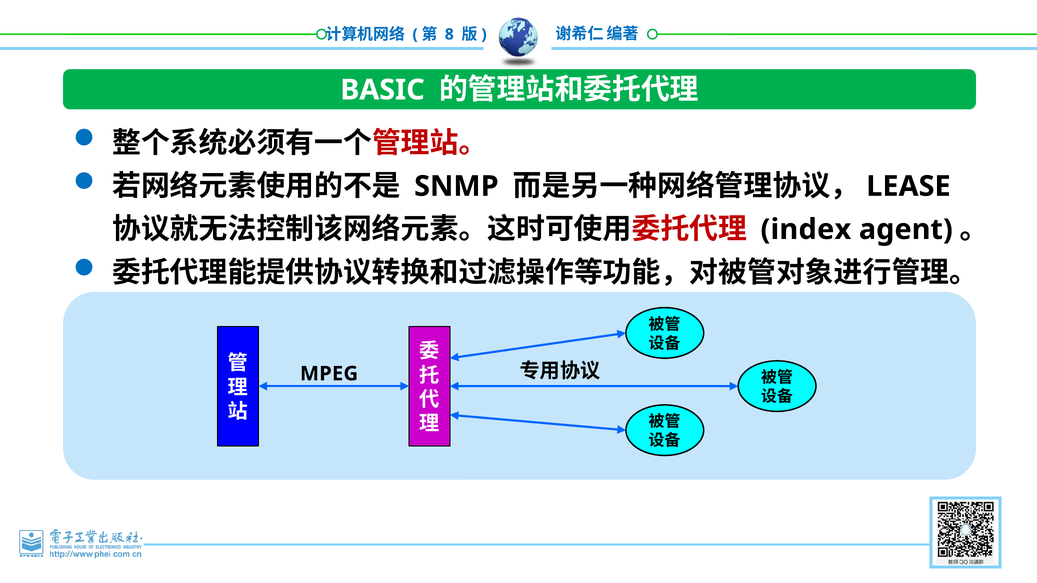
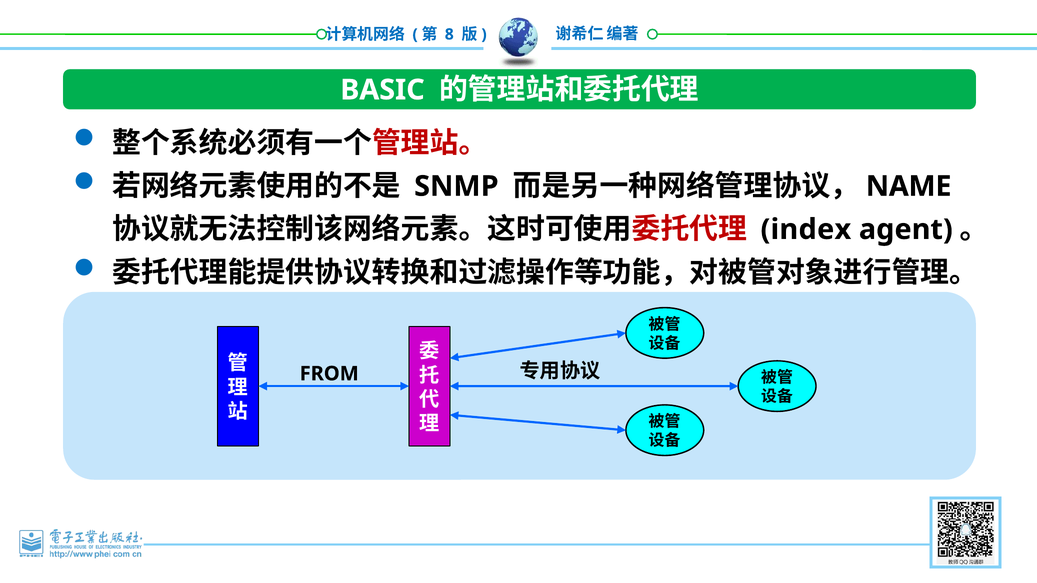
LEASE: LEASE -> NAME
MPEG: MPEG -> FROM
